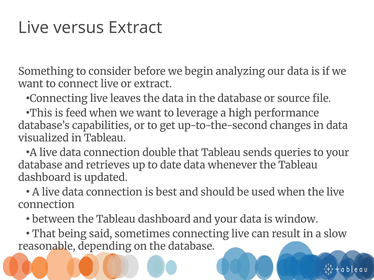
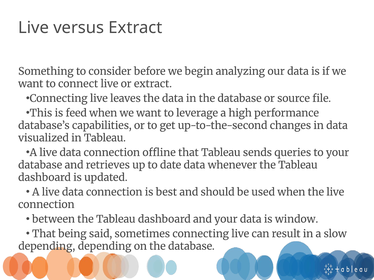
double: double -> offline
reasonable at (47, 247): reasonable -> depending
